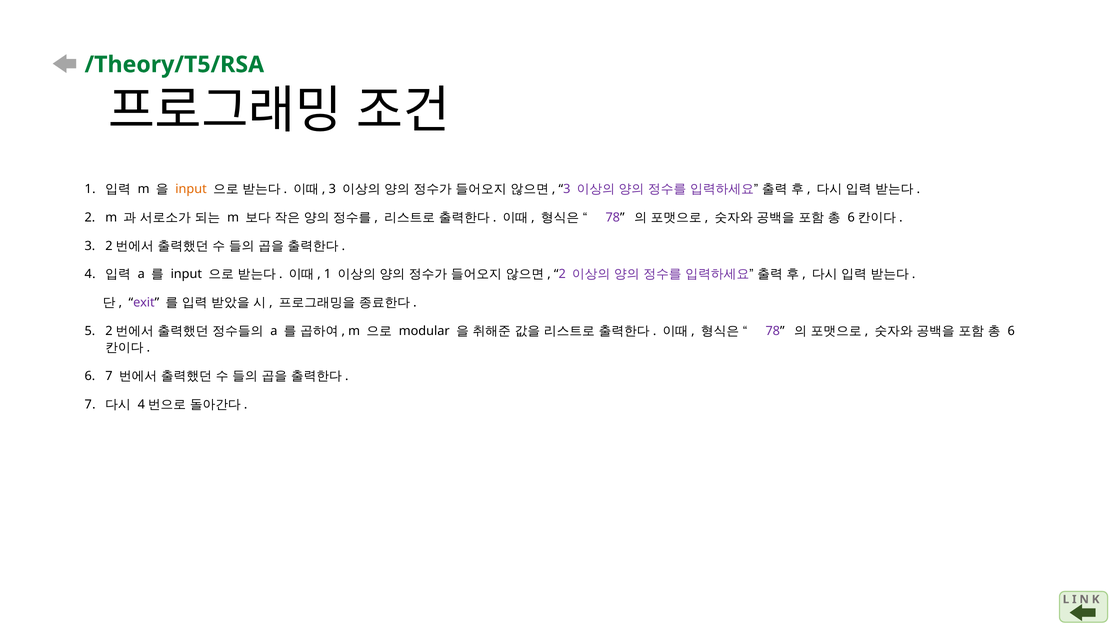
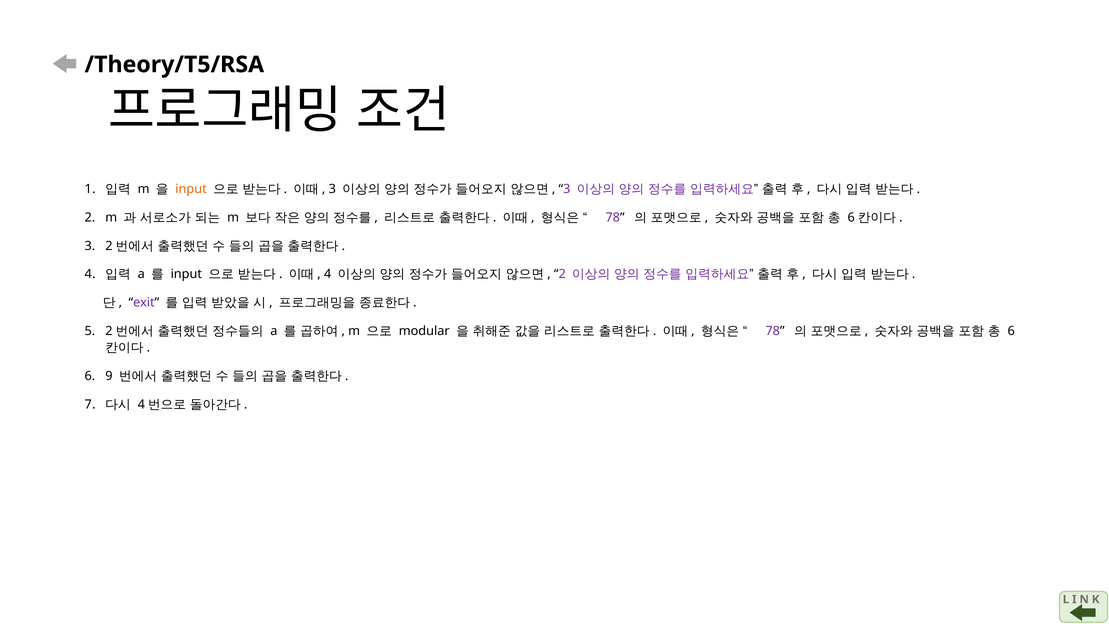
/Theory/T5/RSA colour: green -> black
1 at (328, 274): 1 -> 4
7 at (109, 376): 7 -> 9
